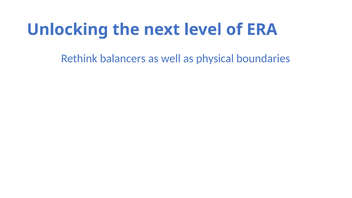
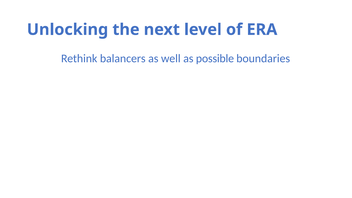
physical: physical -> possible
